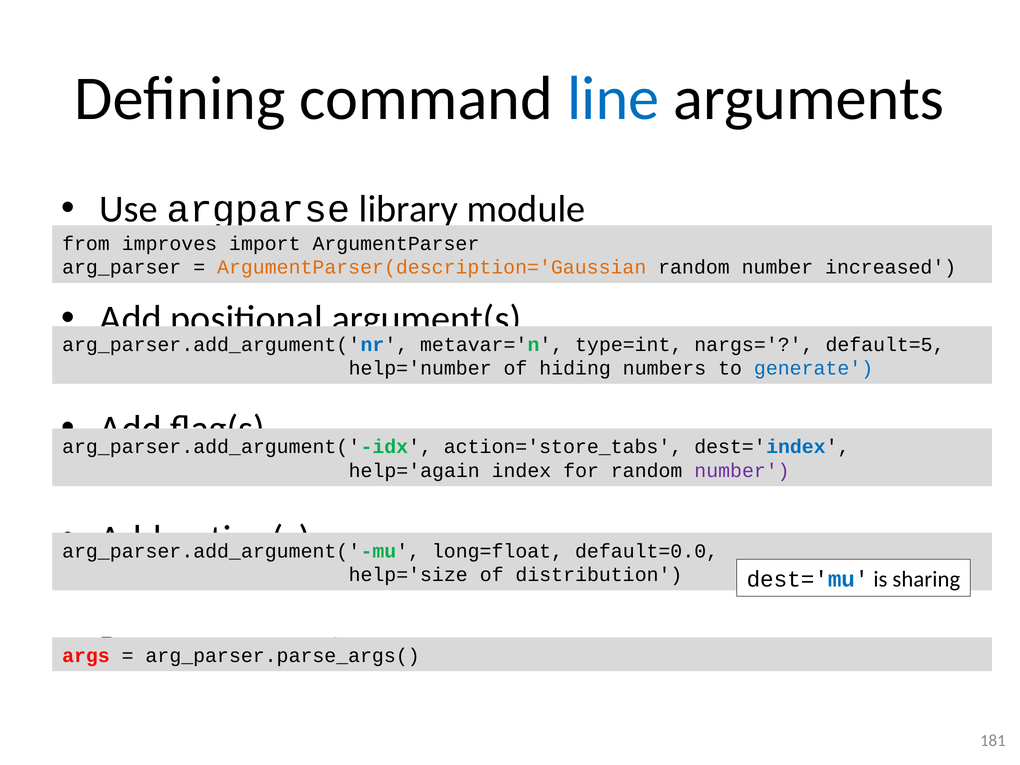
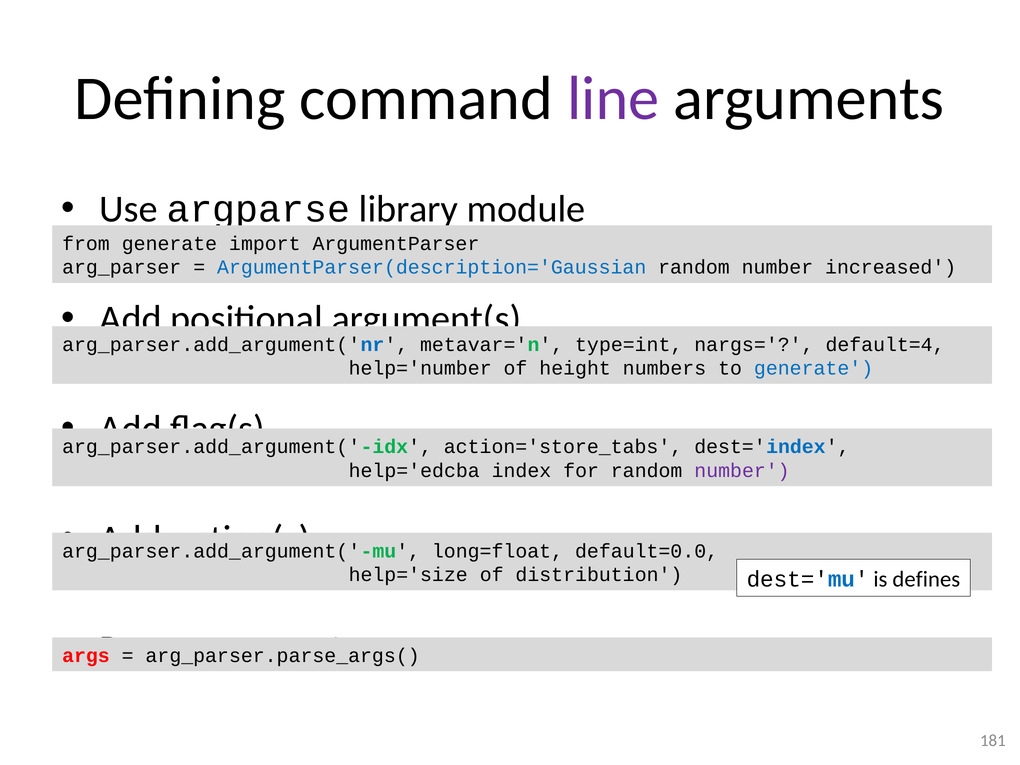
line colour: blue -> purple
from improves: improves -> generate
ArgumentParser(description='Gaussian colour: orange -> blue
default=5: default=5 -> default=4
hiding: hiding -> height
help='again: help='again -> help='edcba
sharing: sharing -> defines
